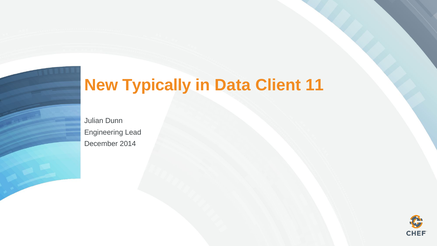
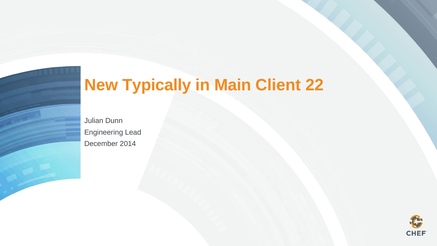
Data: Data -> Main
11: 11 -> 22
